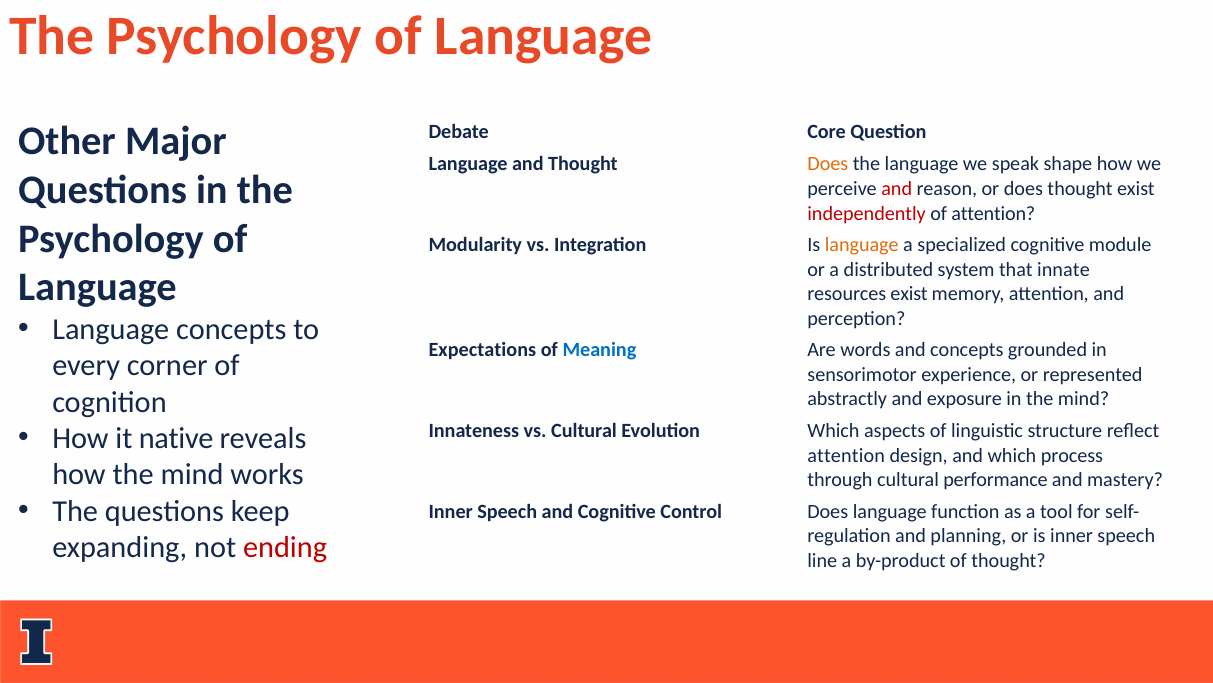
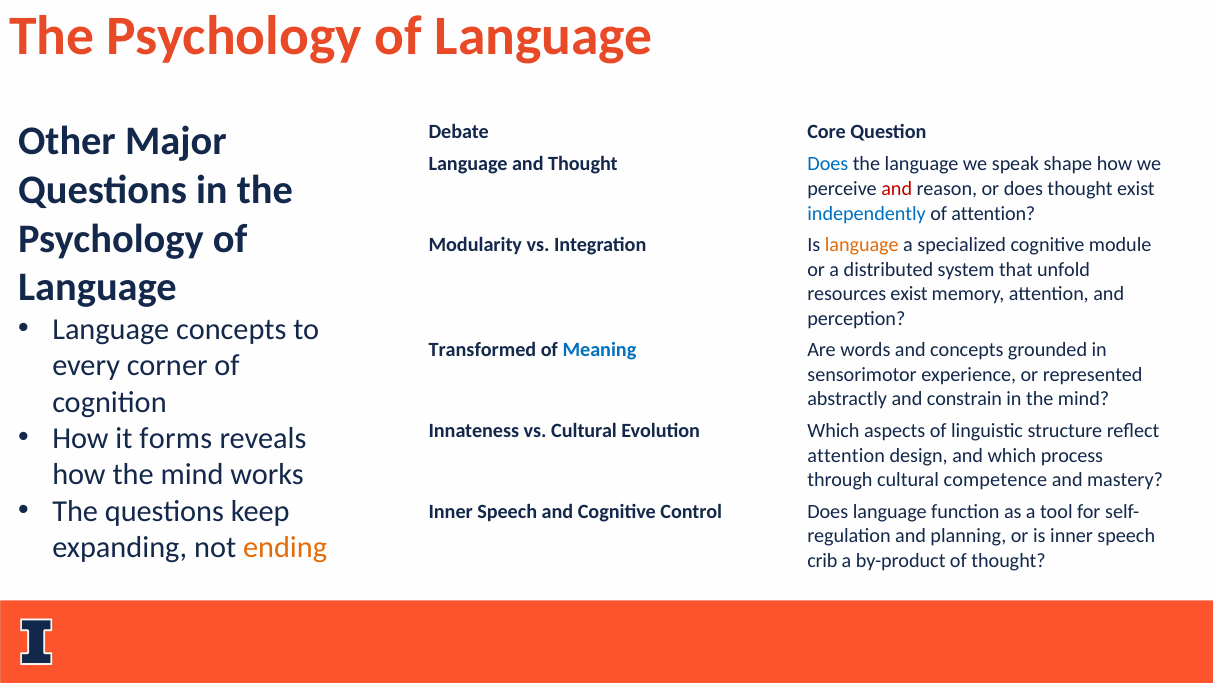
Does at (828, 164) colour: orange -> blue
independently colour: red -> blue
innate: innate -> unfold
Expectations: Expectations -> Transformed
exposure: exposure -> constrain
native: native -> forms
performance: performance -> competence
ending colour: red -> orange
line: line -> crib
